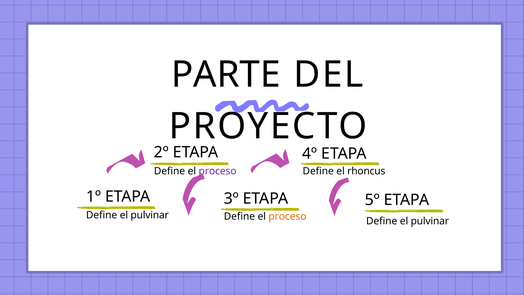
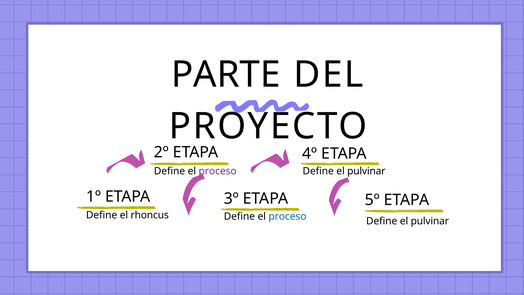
rhoncus at (366, 171): rhoncus -> pulvinar
pulvinar at (150, 215): pulvinar -> rhoncus
proceso at (287, 216) colour: orange -> blue
